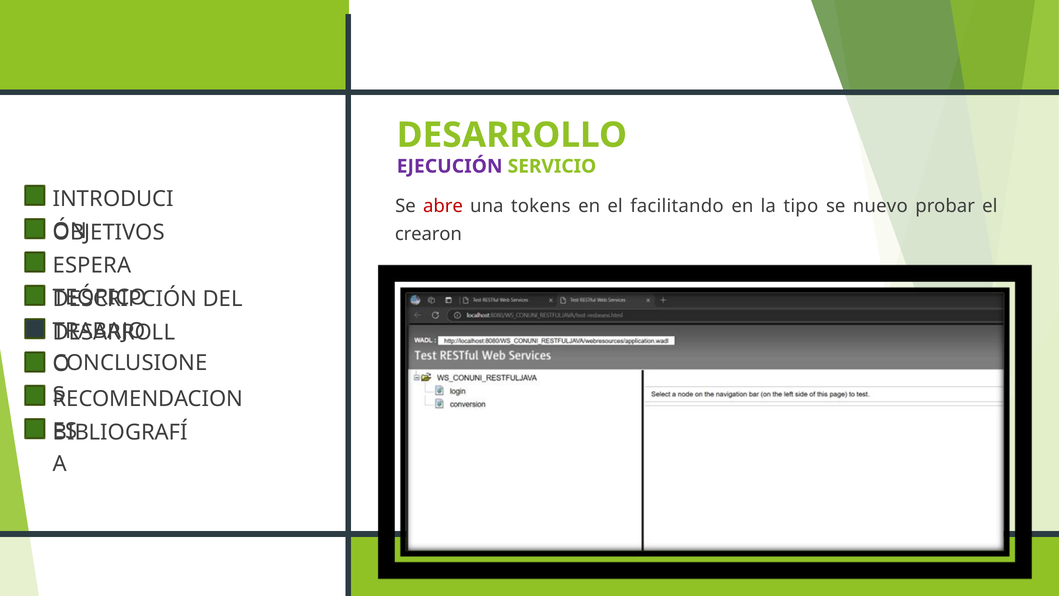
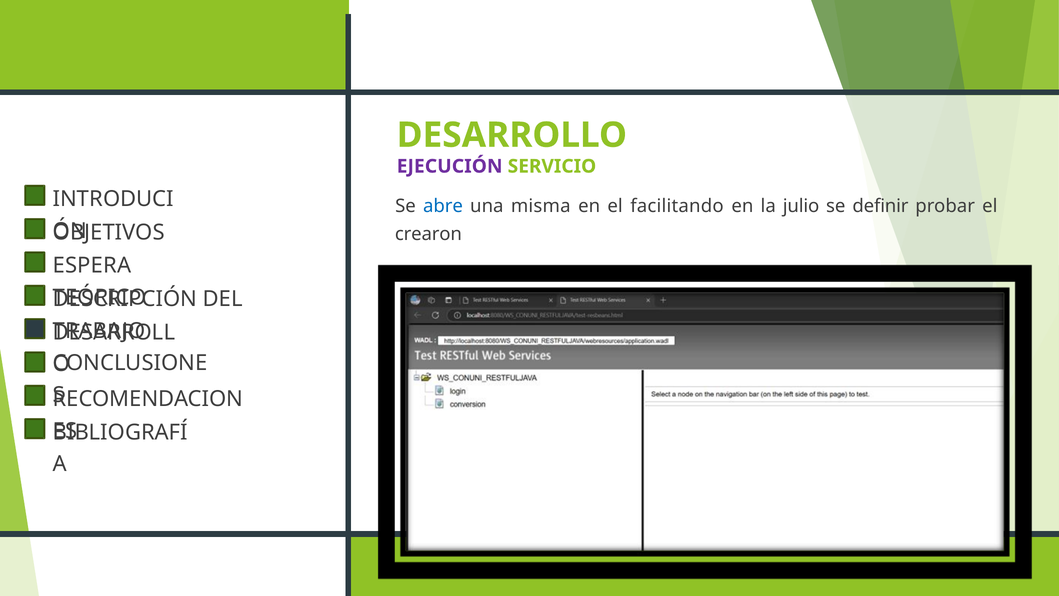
abre colour: red -> blue
tokens: tokens -> misma
tipo: tipo -> julio
nuevo: nuevo -> definir
